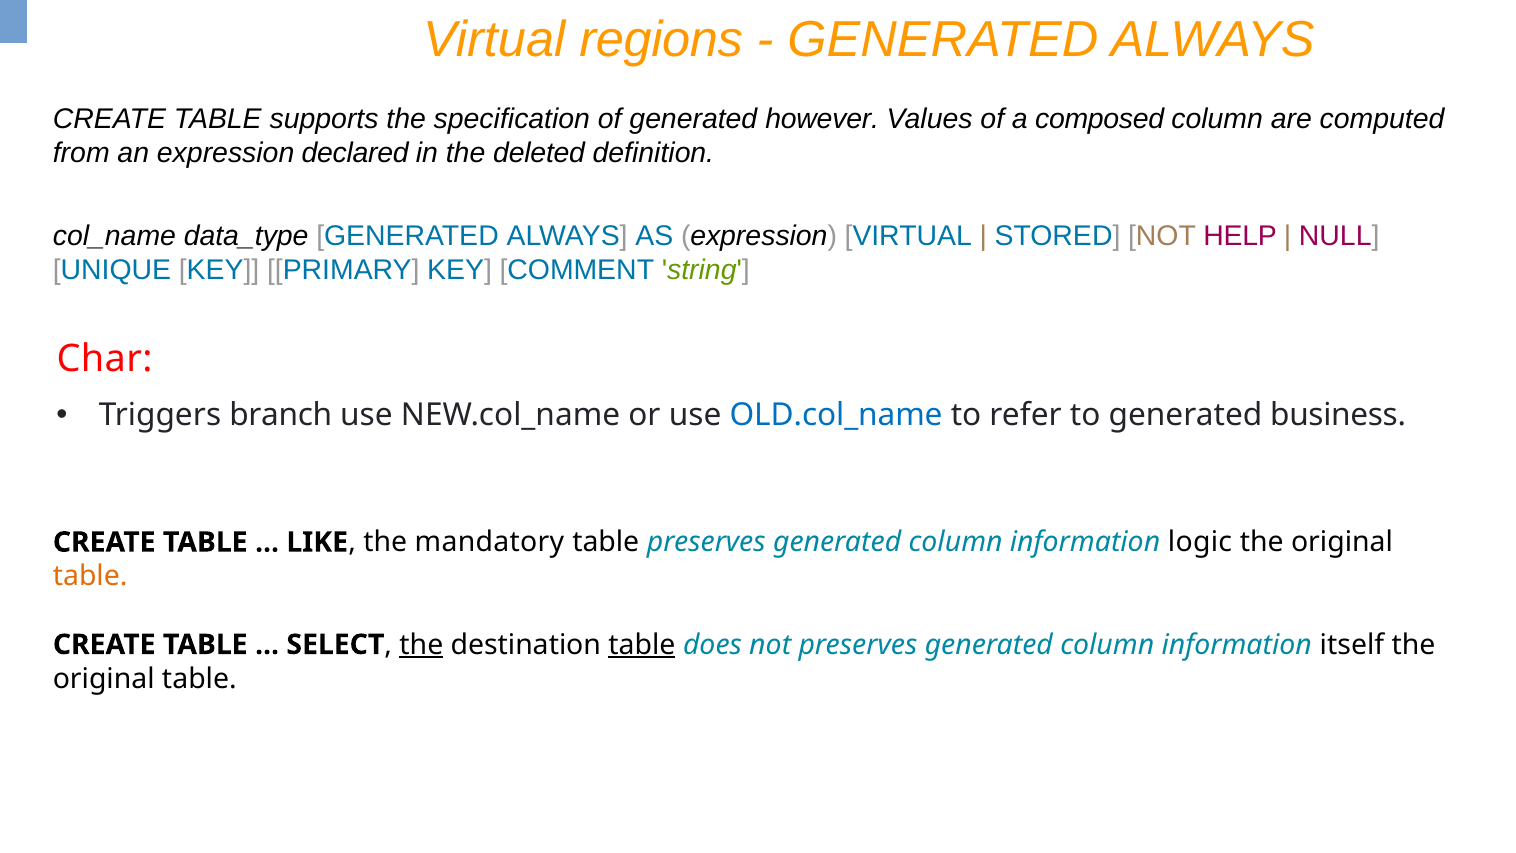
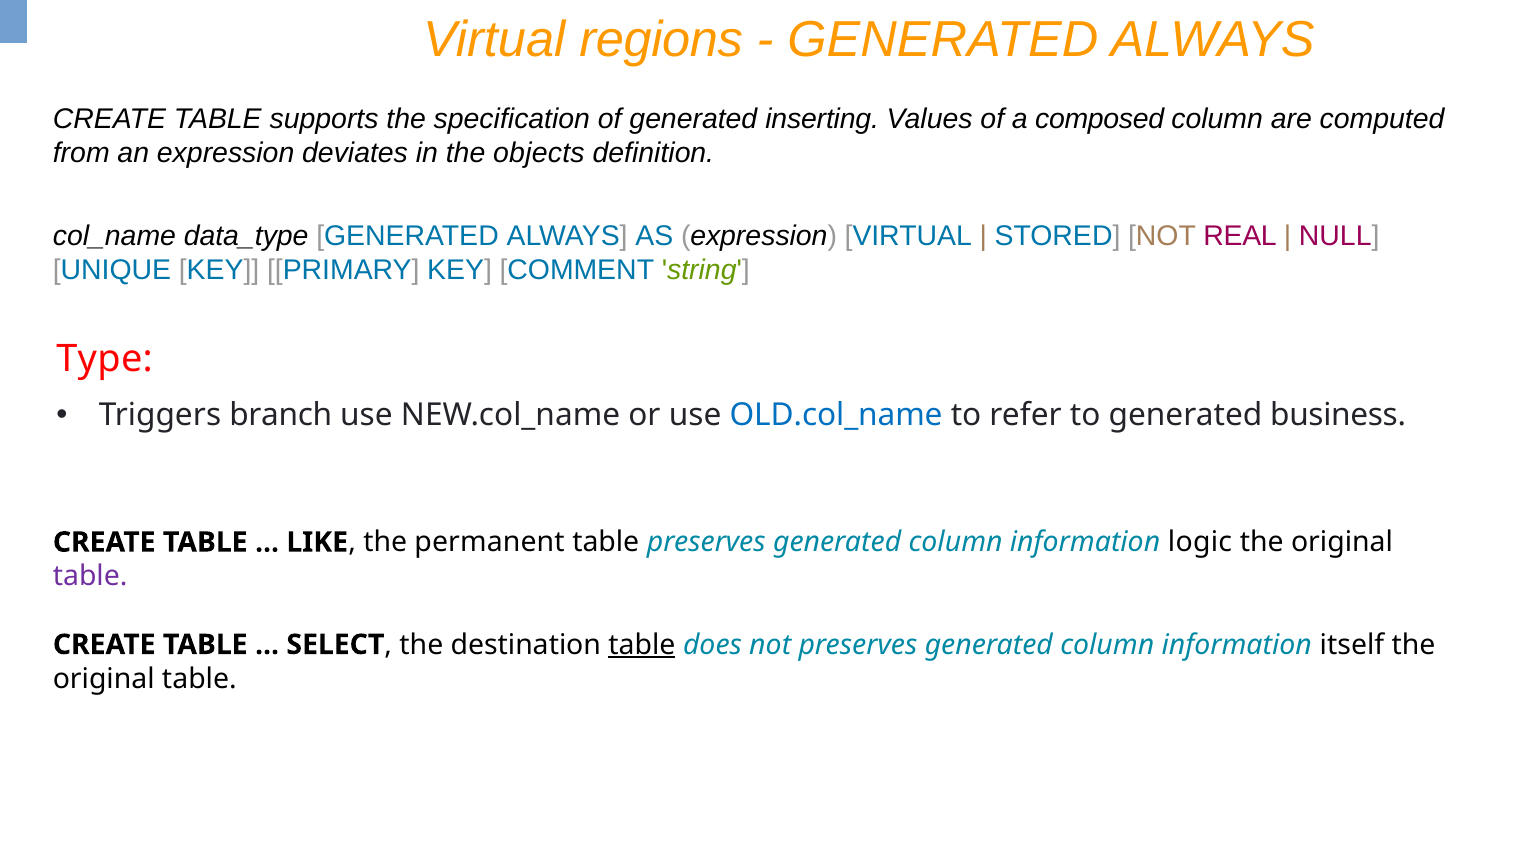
however: however -> inserting
declared: declared -> deviates
deleted: deleted -> objects
HELP: HELP -> REAL
Char: Char -> Type
mandatory: mandatory -> permanent
table at (90, 576) colour: orange -> purple
the at (421, 644) underline: present -> none
